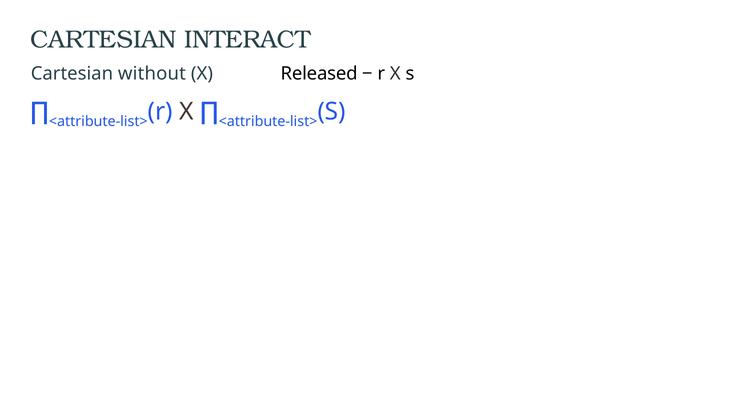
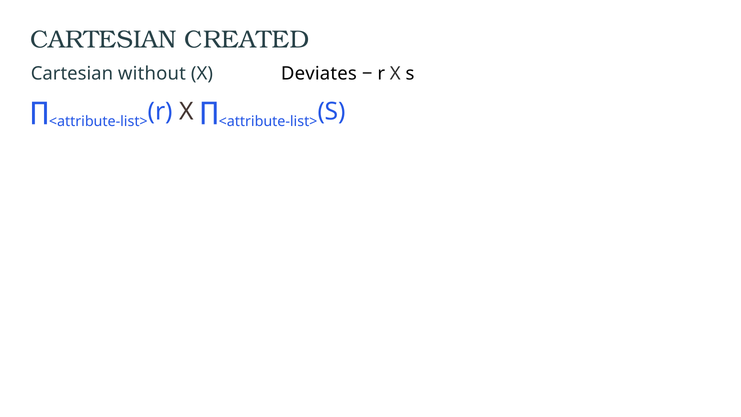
INTERACT: INTERACT -> CREATED
Released: Released -> Deviates
